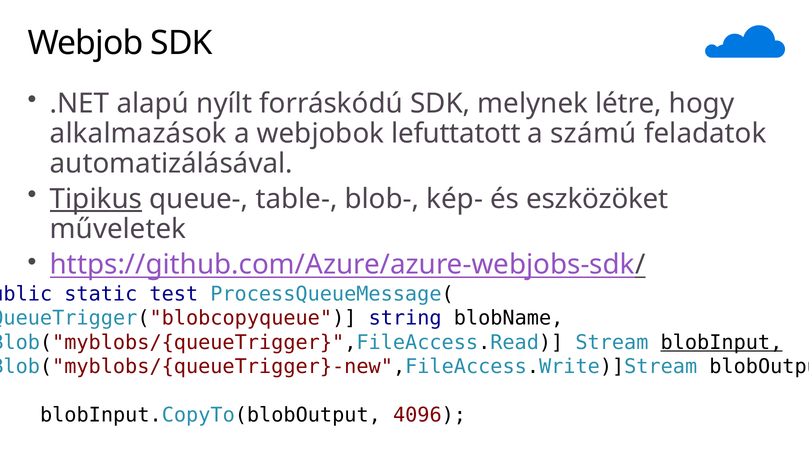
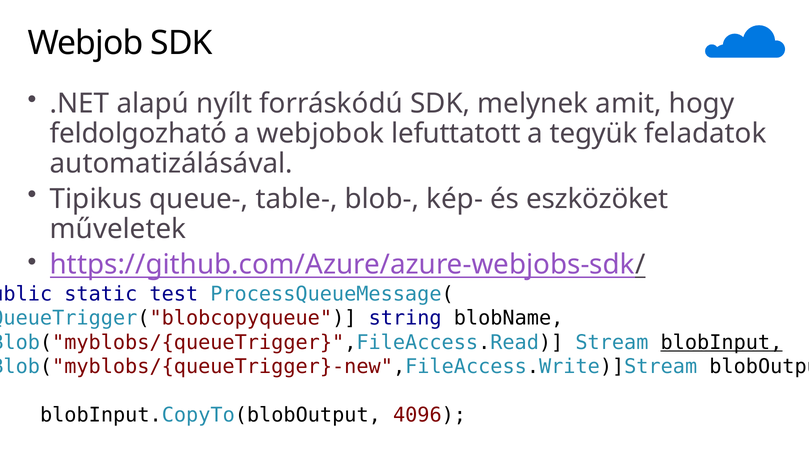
létre: létre -> amit
alkalmazások: alkalmazások -> feldolgozható
számú: számú -> tegyük
Tipikus underline: present -> none
